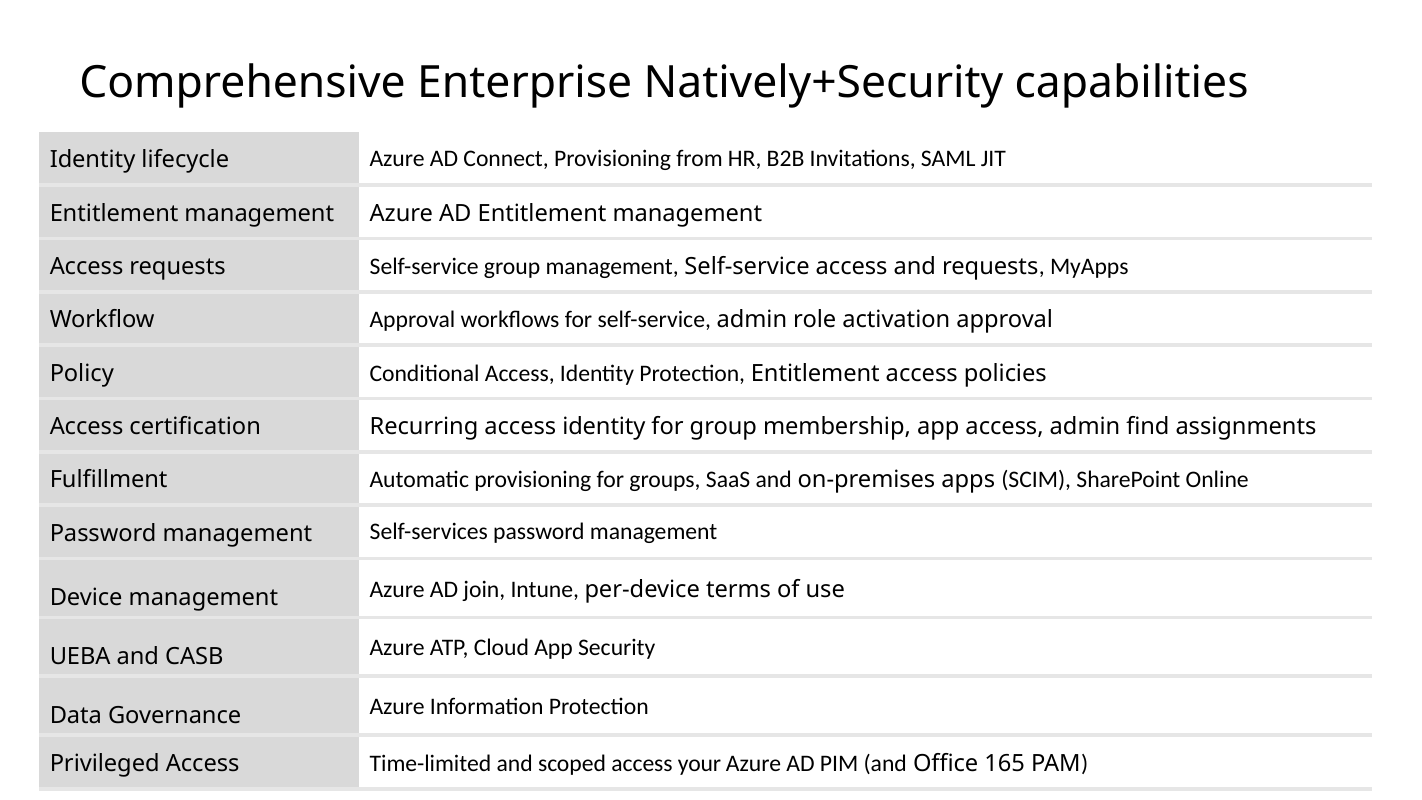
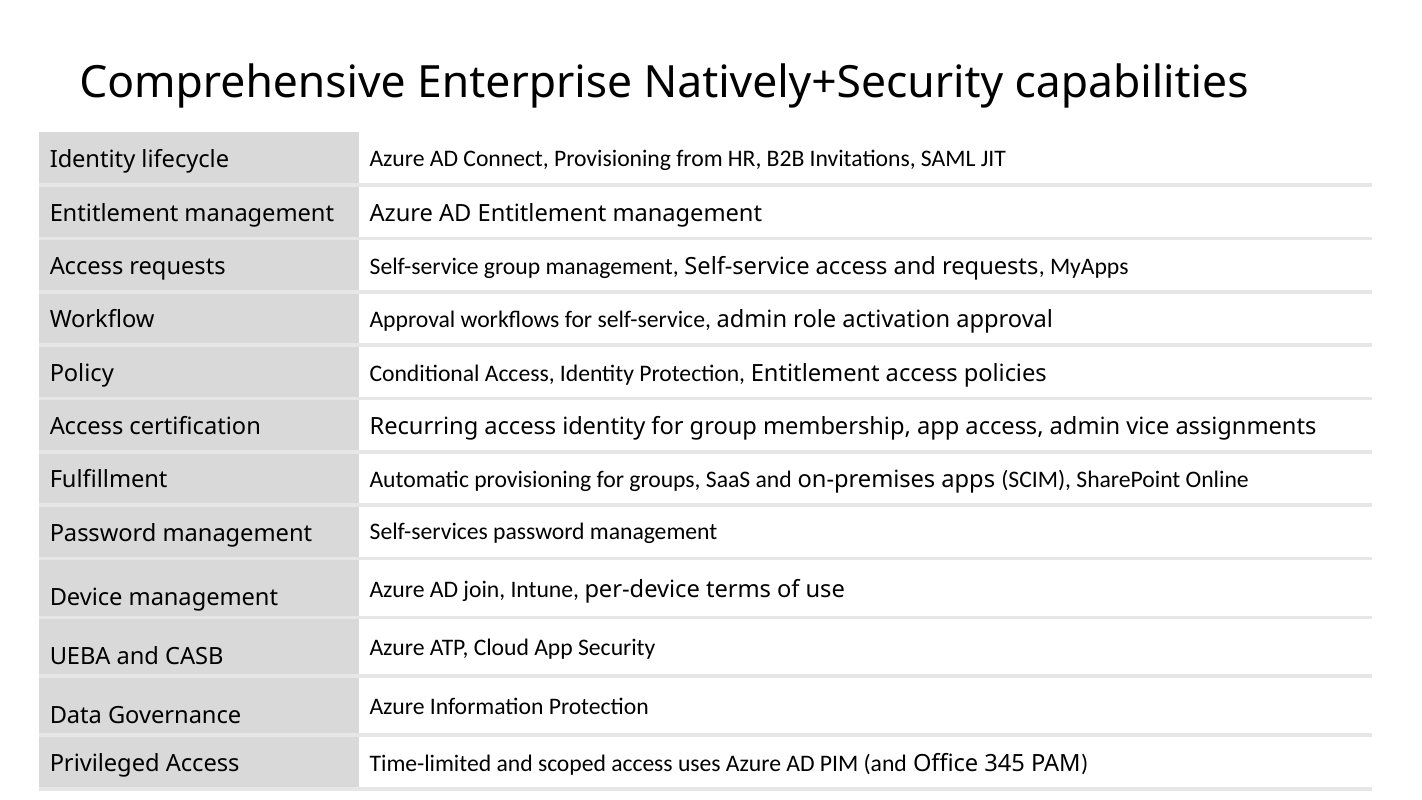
find: find -> vice
your: your -> uses
165: 165 -> 345
